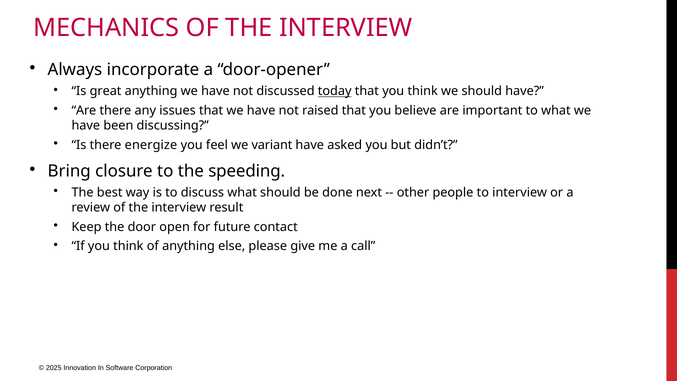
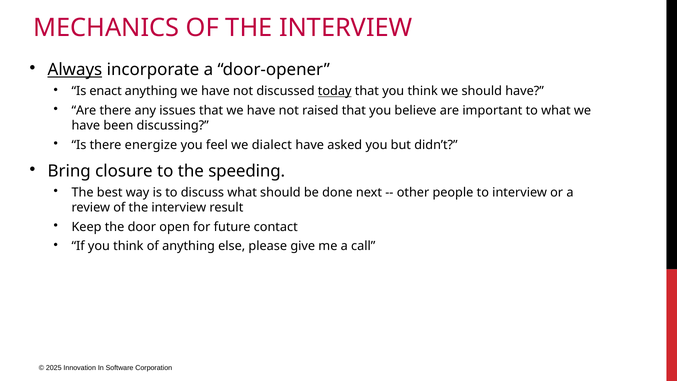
Always underline: none -> present
great: great -> enact
variant: variant -> dialect
